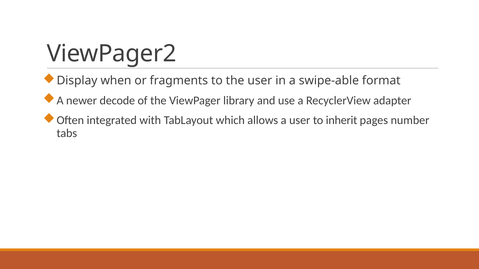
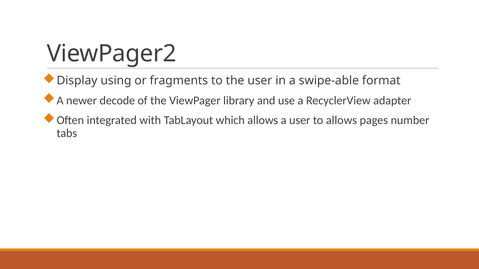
when: when -> using
to inherit: inherit -> allows
